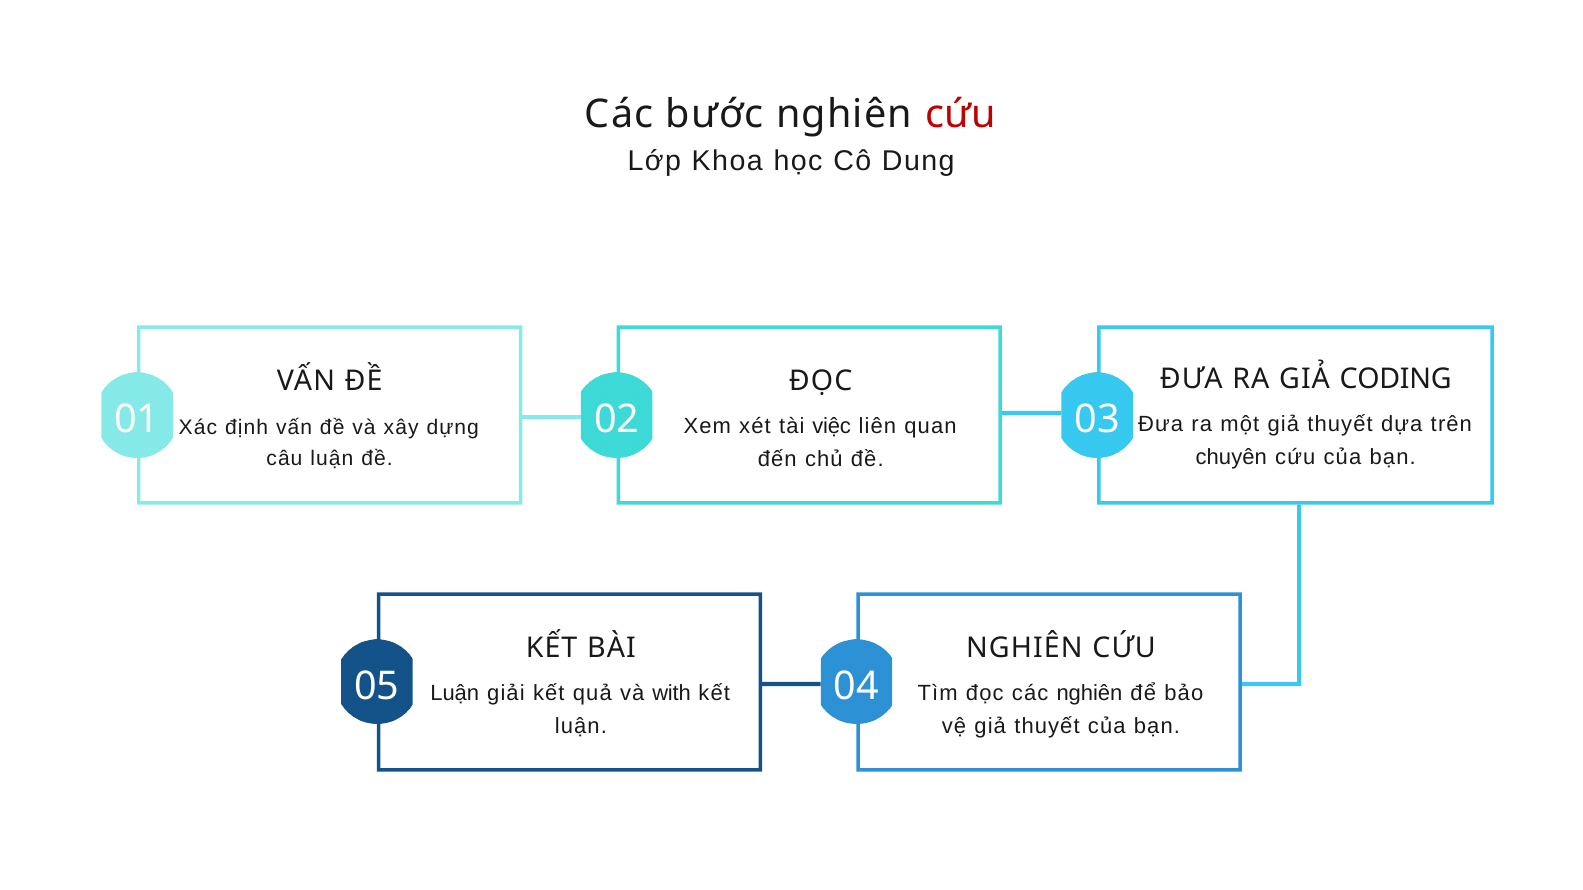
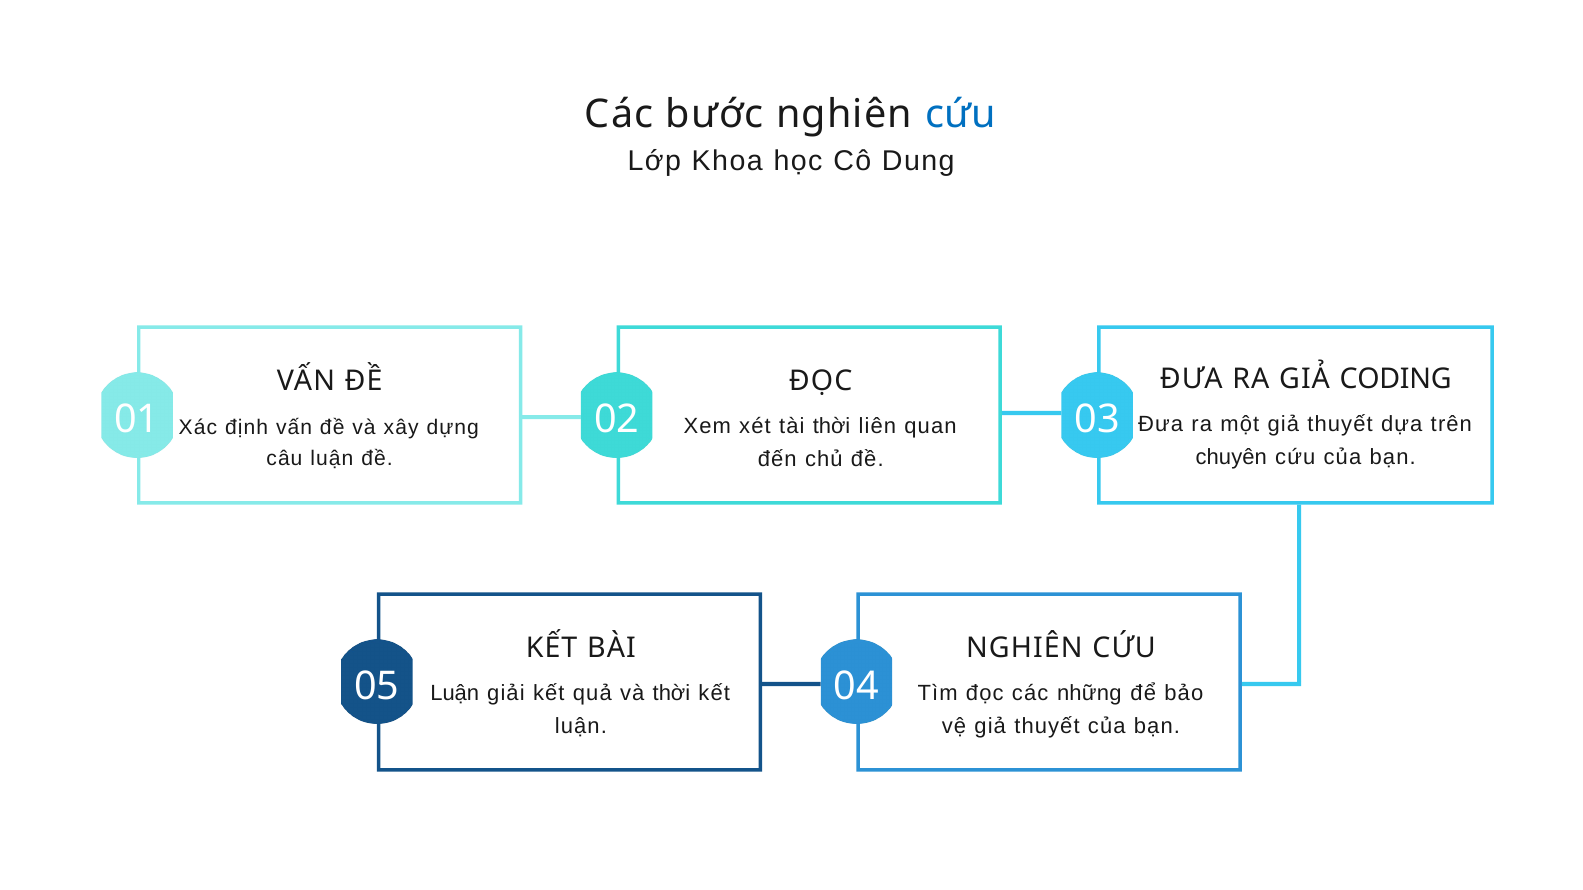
cứu at (961, 114) colour: red -> blue
tài việc: việc -> thời
và with: with -> thời
các nghiên: nghiên -> những
